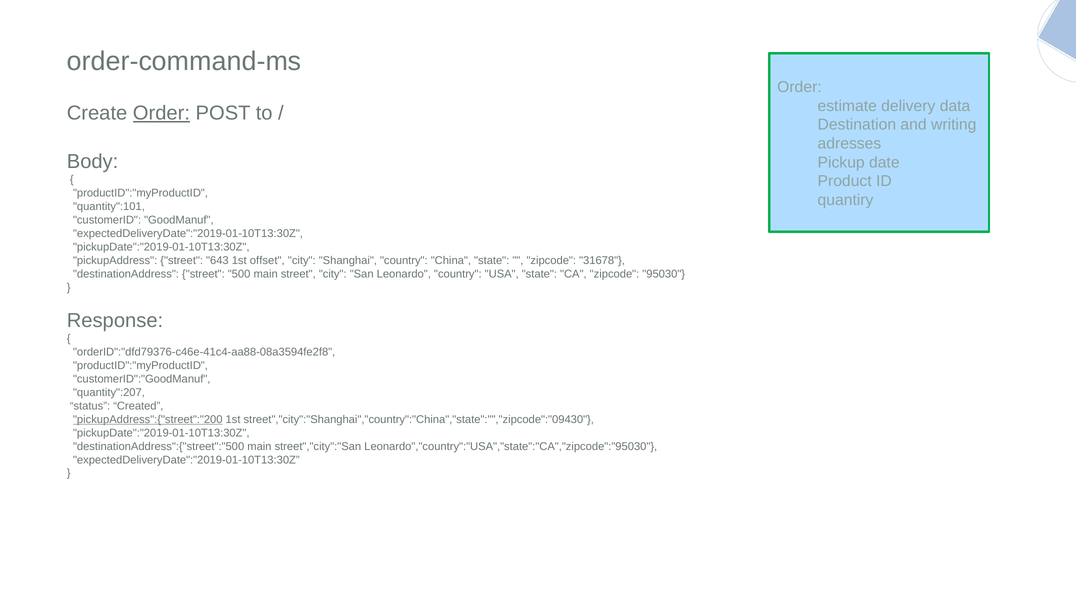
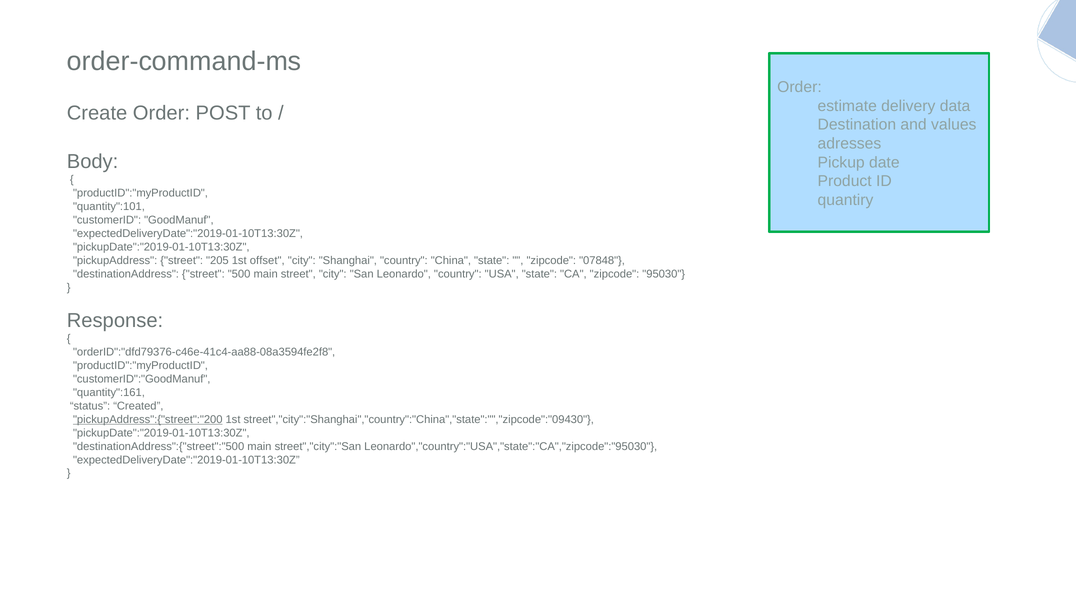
Order at (161, 113) underline: present -> none
writing: writing -> values
643: 643 -> 205
31678: 31678 -> 07848
quantity":207: quantity":207 -> quantity":161
